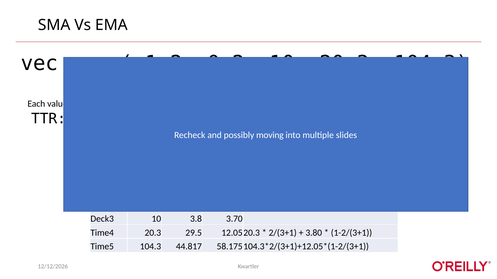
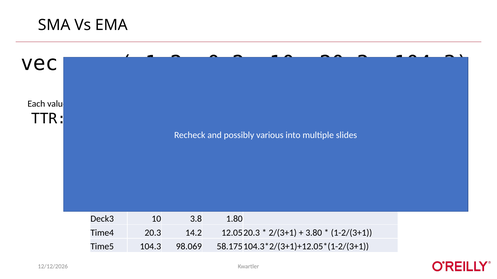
moving: moving -> various
3.70: 3.70 -> 1.80
29.5: 29.5 -> 14.2
44.817: 44.817 -> 98.069
